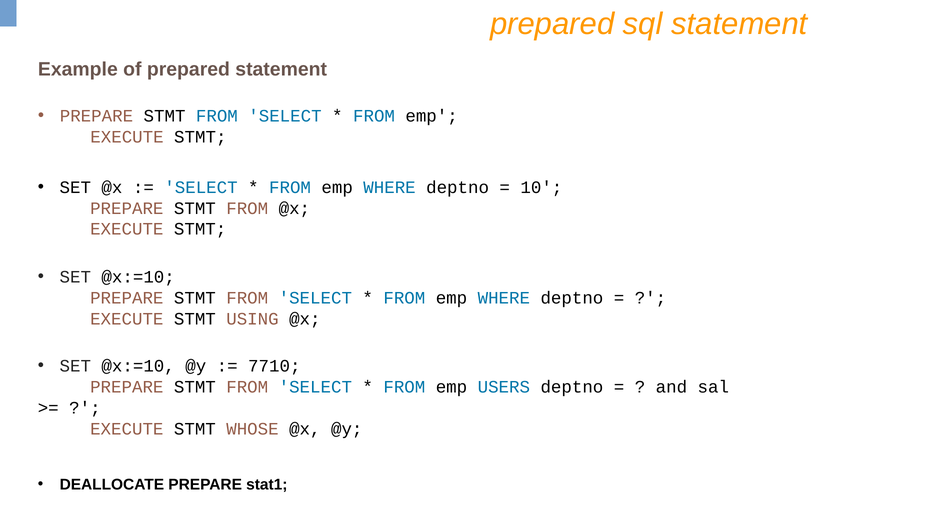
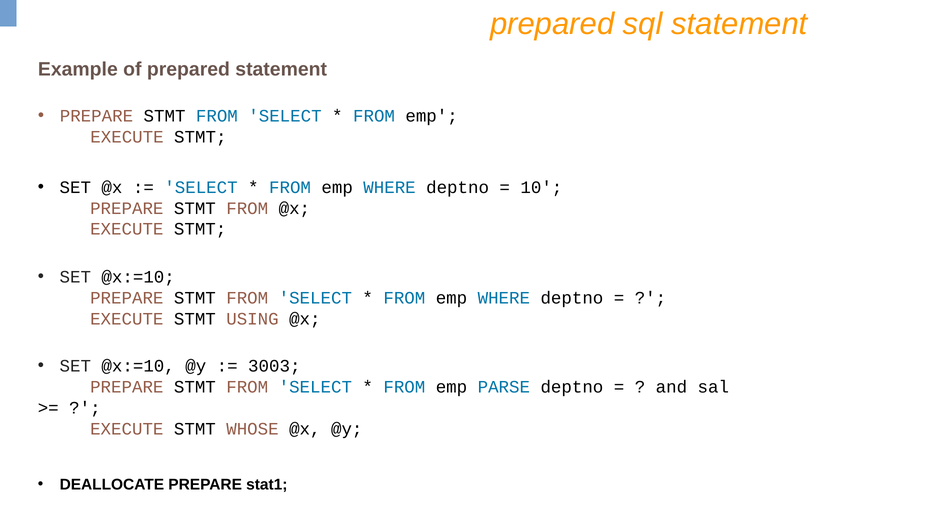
7710: 7710 -> 3003
USERS: USERS -> PARSE
